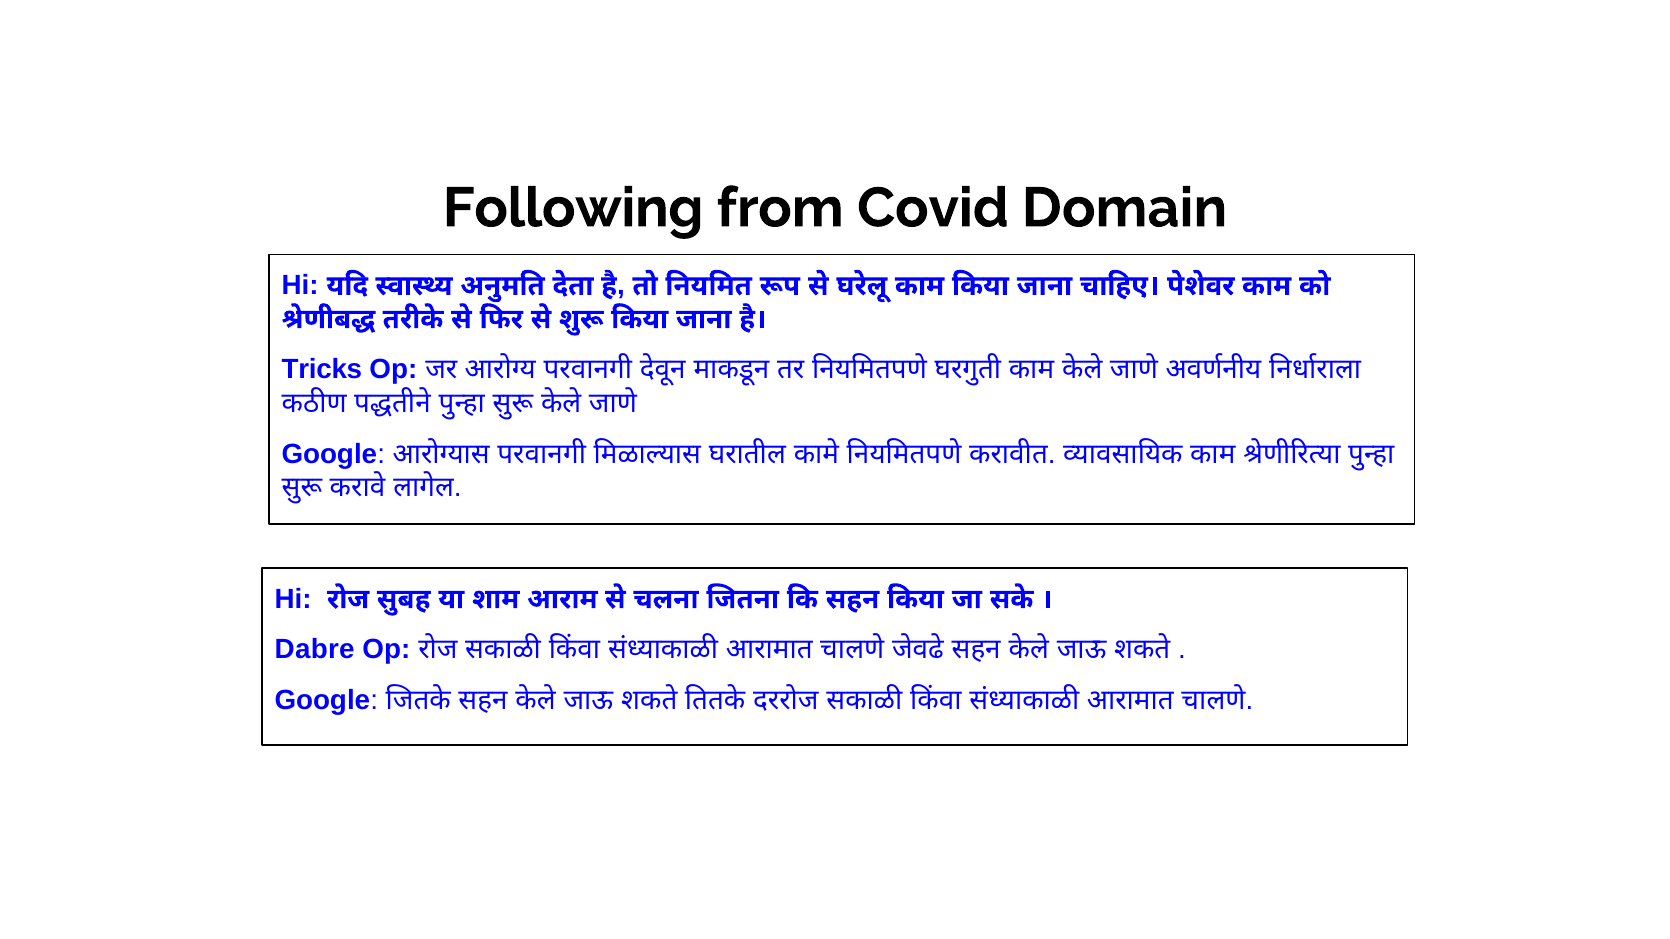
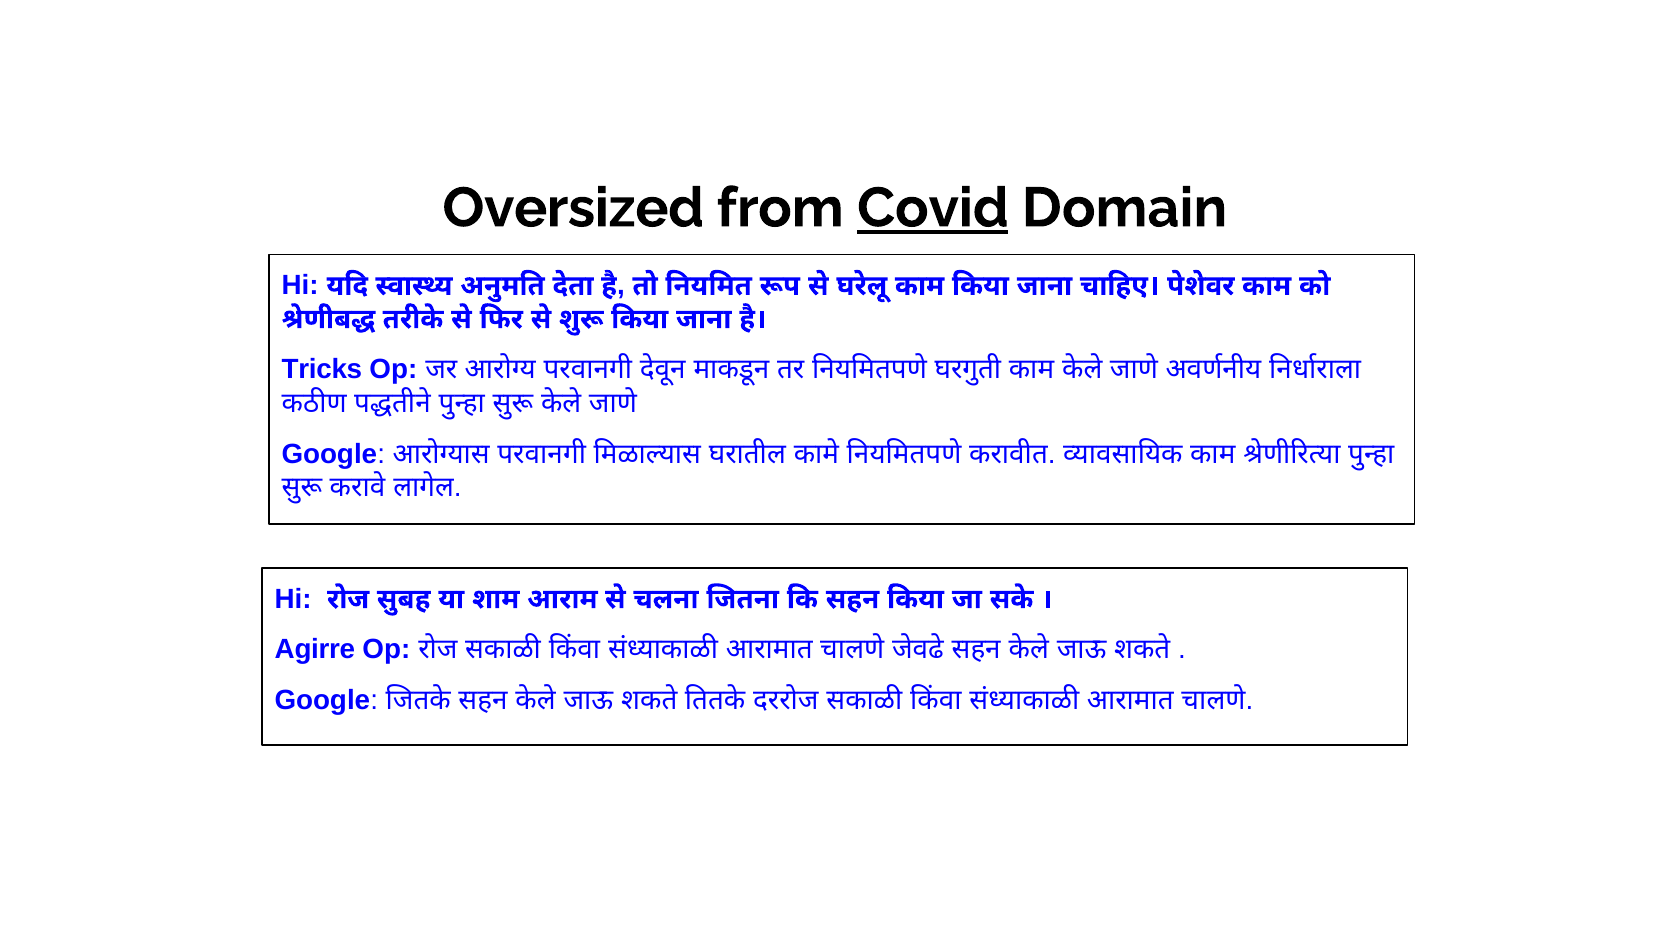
Following: Following -> Oversized
Covid underline: none -> present
Dabre: Dabre -> Agirre
